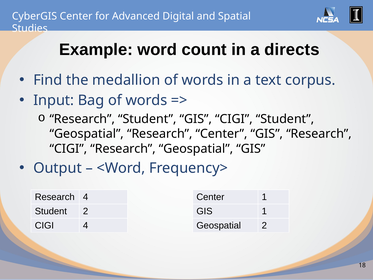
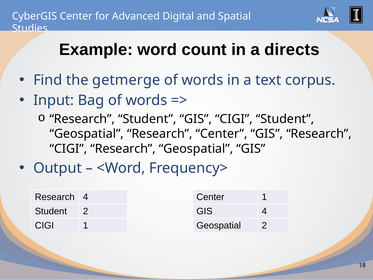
medallion: medallion -> getmerge
GIS 1: 1 -> 4
CIGI 4: 4 -> 1
